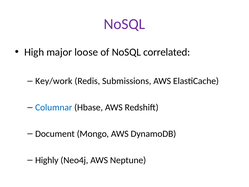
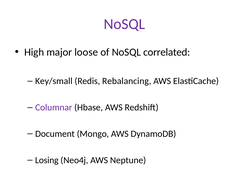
Key/work: Key/work -> Key/small
Submissions: Submissions -> Rebalancing
Columnar colour: blue -> purple
Highly: Highly -> Losing
